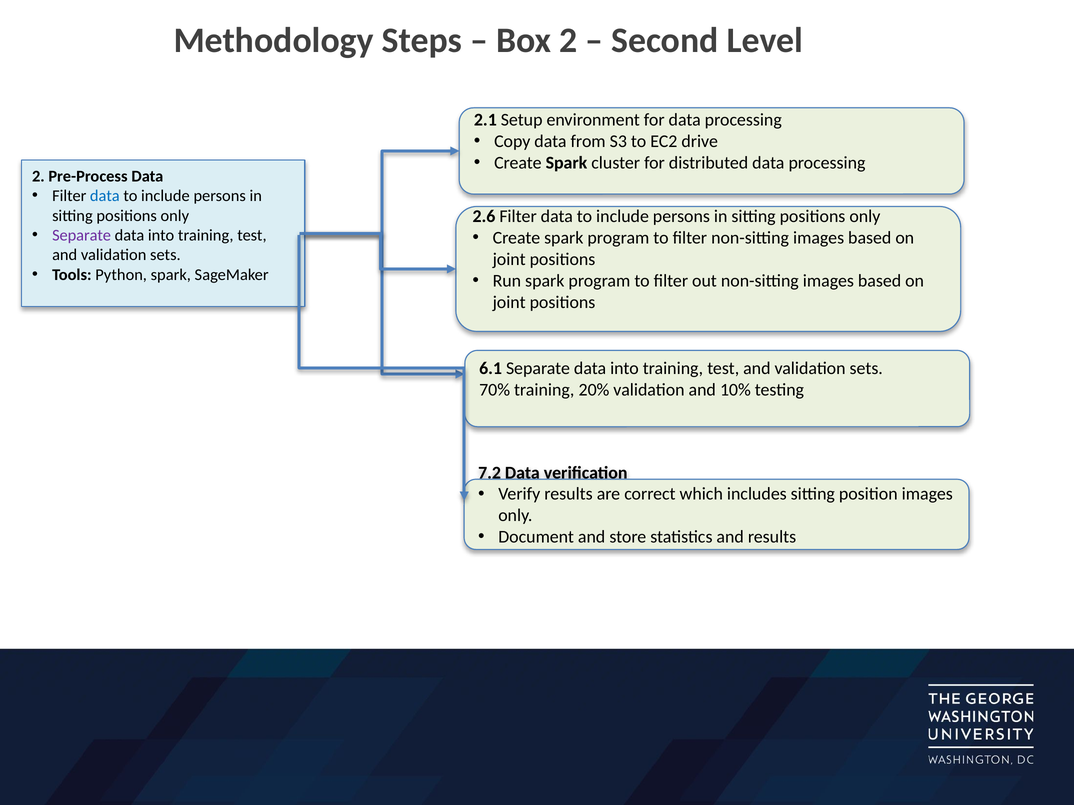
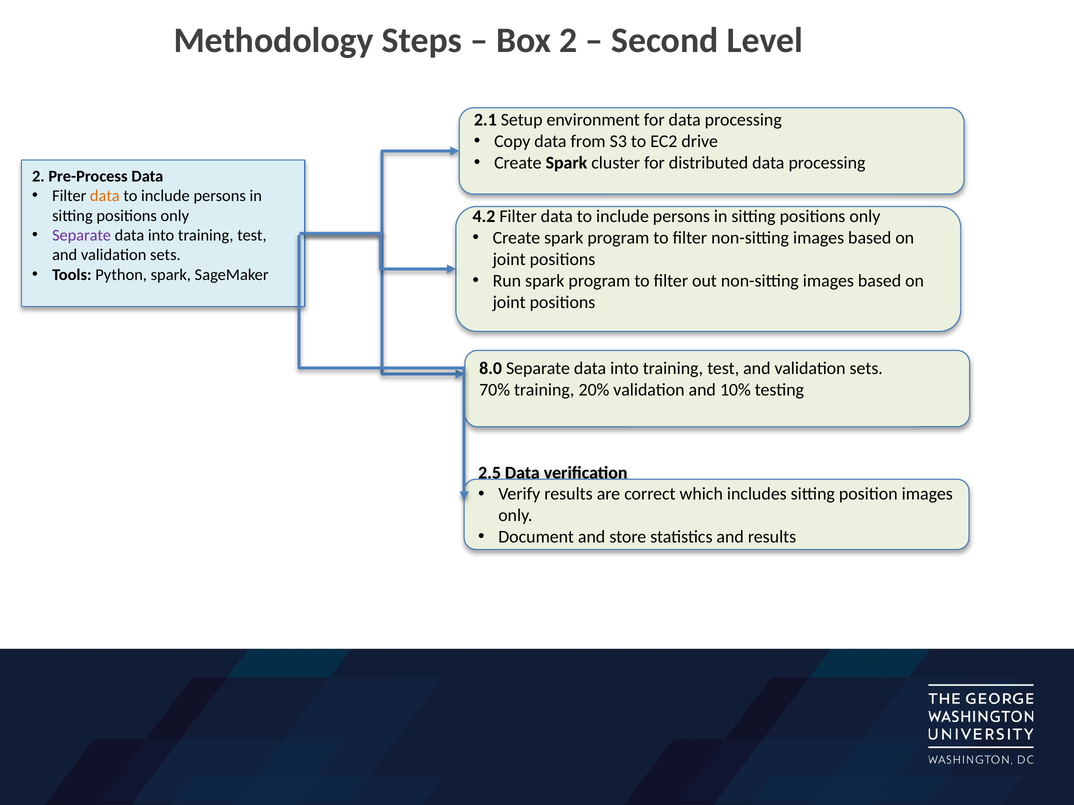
data at (105, 196) colour: blue -> orange
2.6: 2.6 -> 4.2
6.1: 6.1 -> 8.0
7.2: 7.2 -> 2.5
